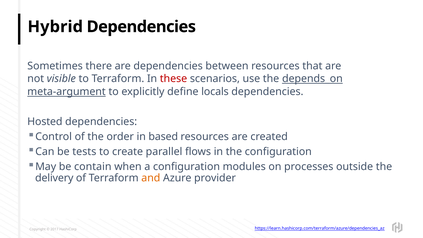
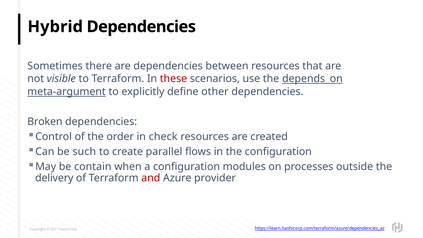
locals: locals -> other
Hosted: Hosted -> Broken
based: based -> check
tests: tests -> such
and colour: orange -> red
